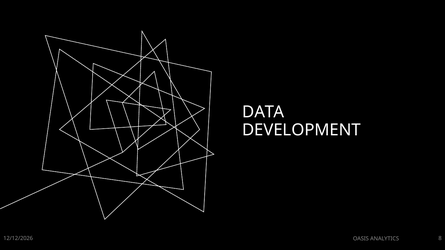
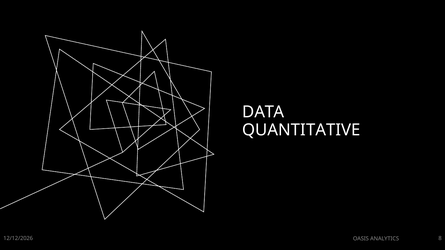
DEVELOPMENT: DEVELOPMENT -> QUANTITATIVE
